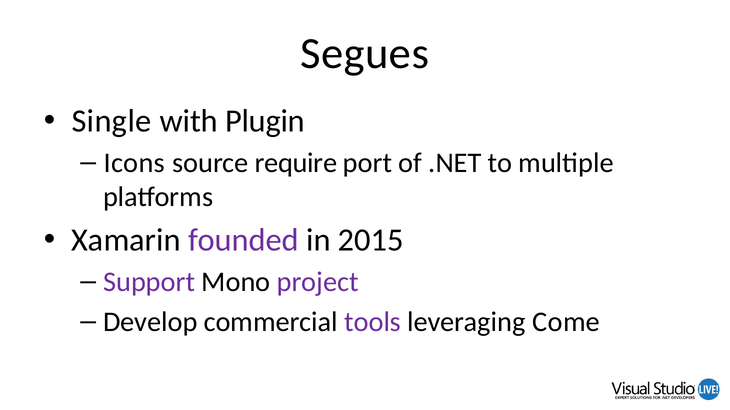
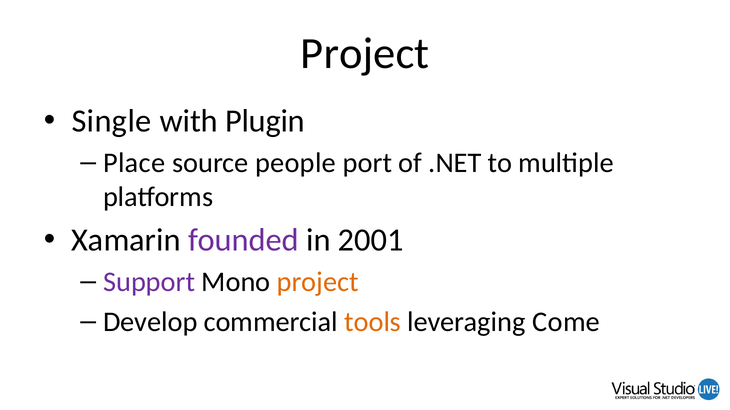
Segues at (365, 54): Segues -> Project
Icons: Icons -> Place
require: require -> people
2015: 2015 -> 2001
project at (318, 282) colour: purple -> orange
tools colour: purple -> orange
